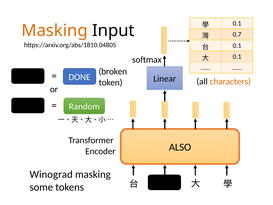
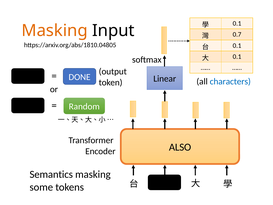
broken: broken -> output
characters colour: orange -> blue
Winograd: Winograd -> Semantics
